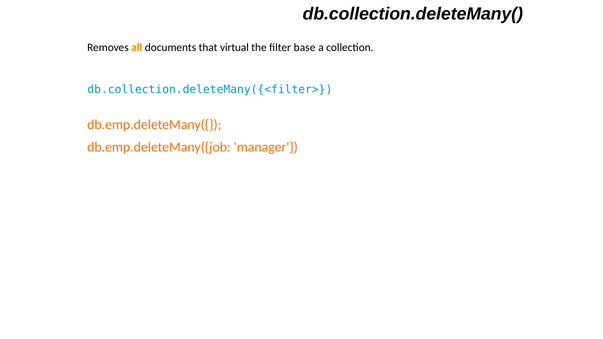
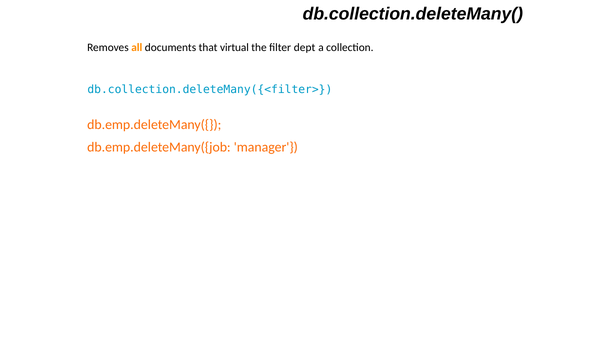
base: base -> dept
